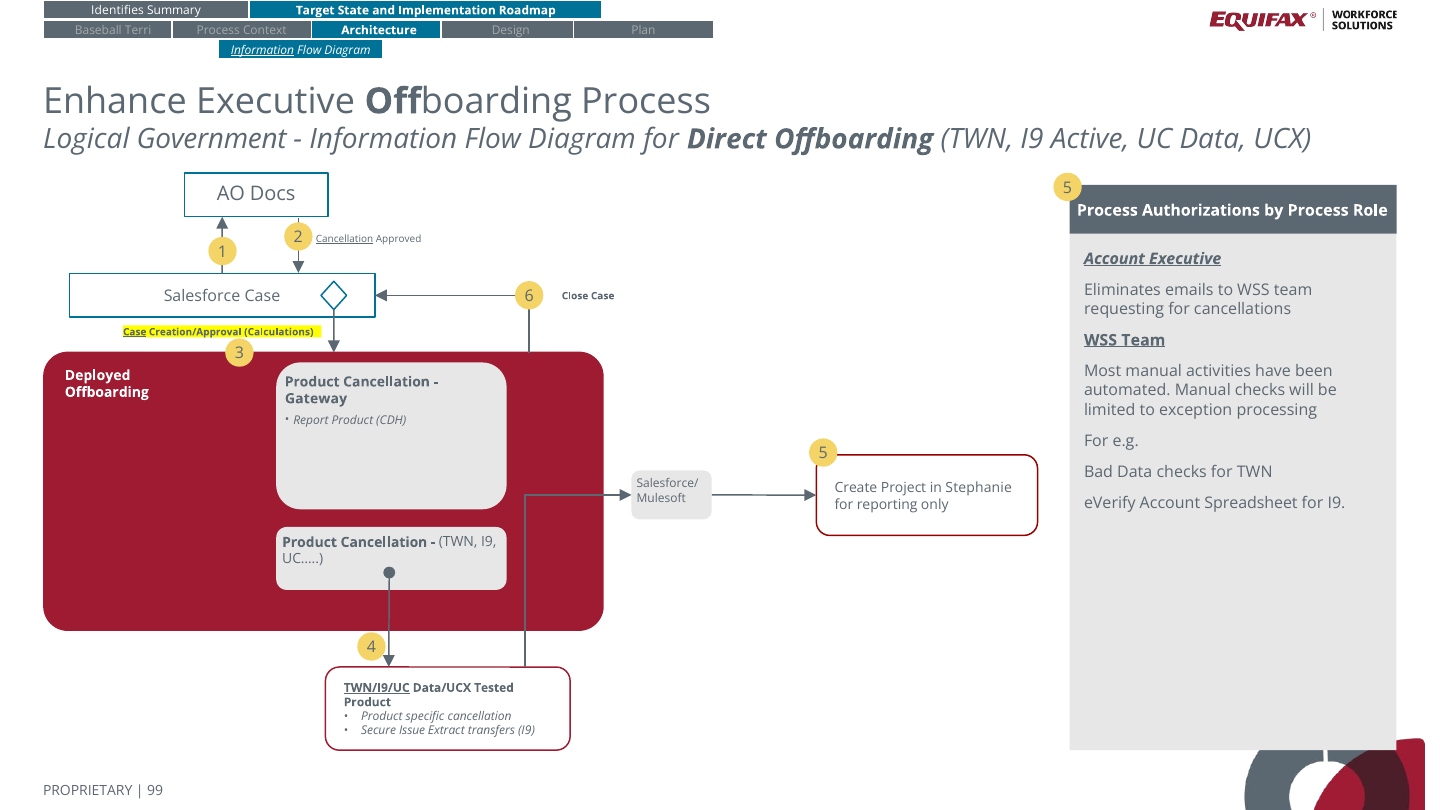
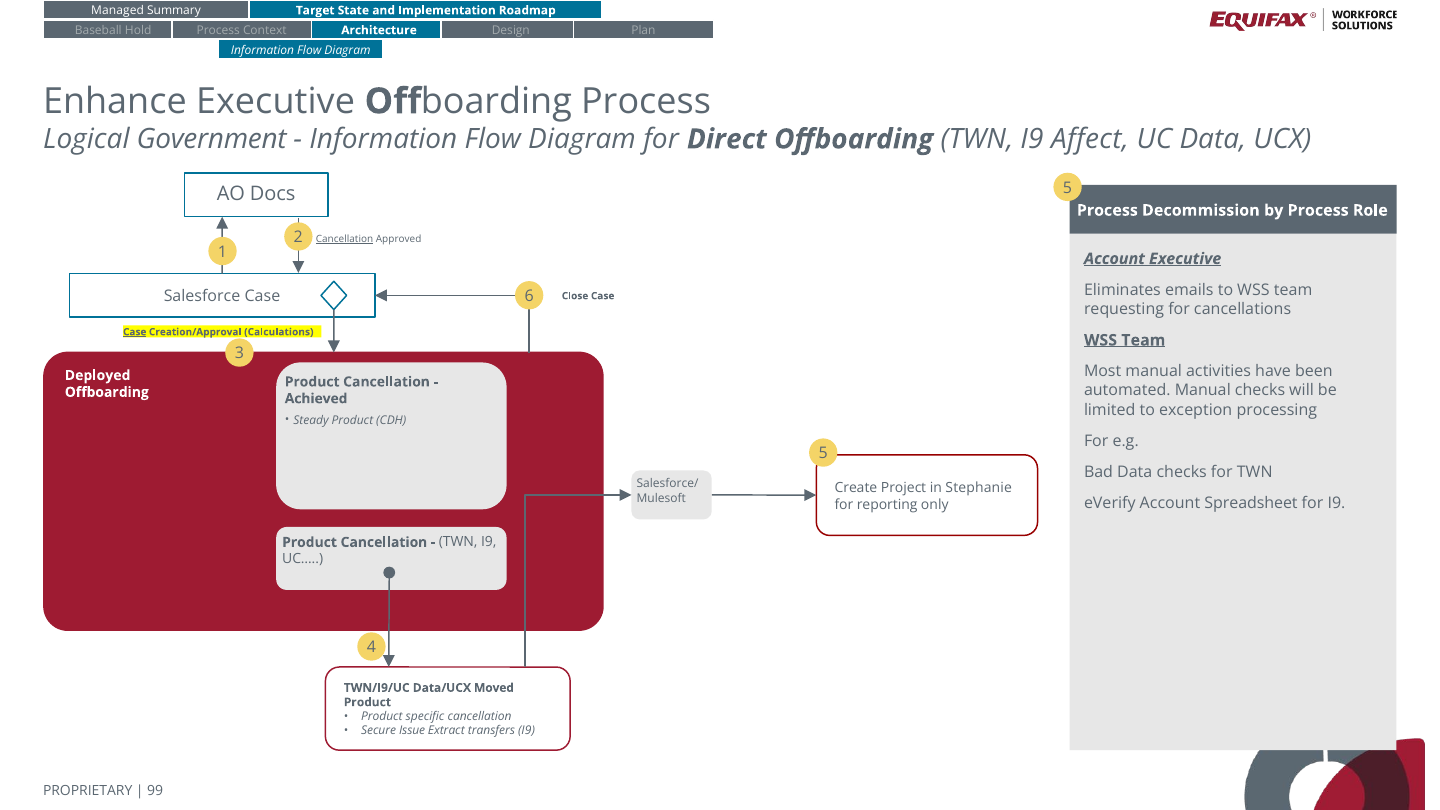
Identifies: Identifies -> Managed
Terri: Terri -> Hold
Information at (262, 50) underline: present -> none
Active: Active -> Affect
Authorizations: Authorizations -> Decommission
Gateway: Gateway -> Achieved
Report: Report -> Steady
TWN/I9/UC underline: present -> none
Tested: Tested -> Moved
